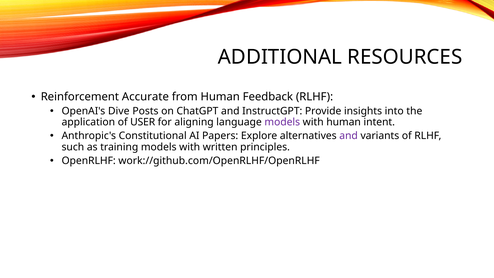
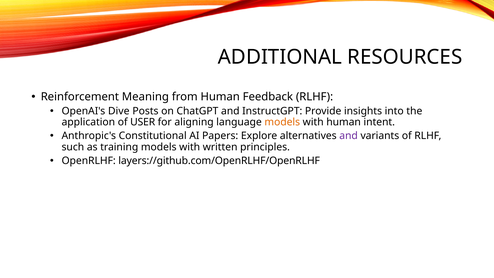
Accurate: Accurate -> Meaning
models at (282, 122) colour: purple -> orange
work://github.com/OpenRLHF/OpenRLHF: work://github.com/OpenRLHF/OpenRLHF -> layers://github.com/OpenRLHF/OpenRLHF
